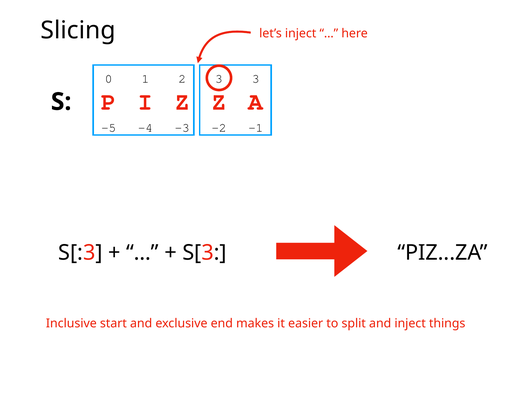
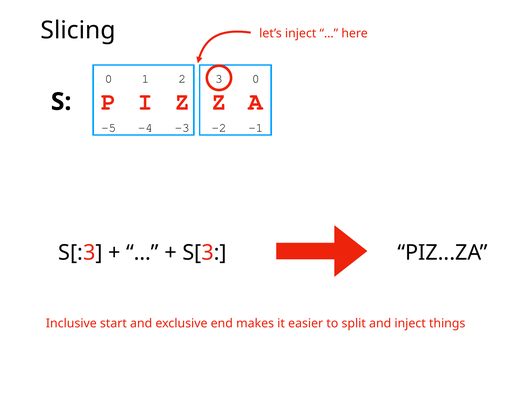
3 3: 3 -> 0
